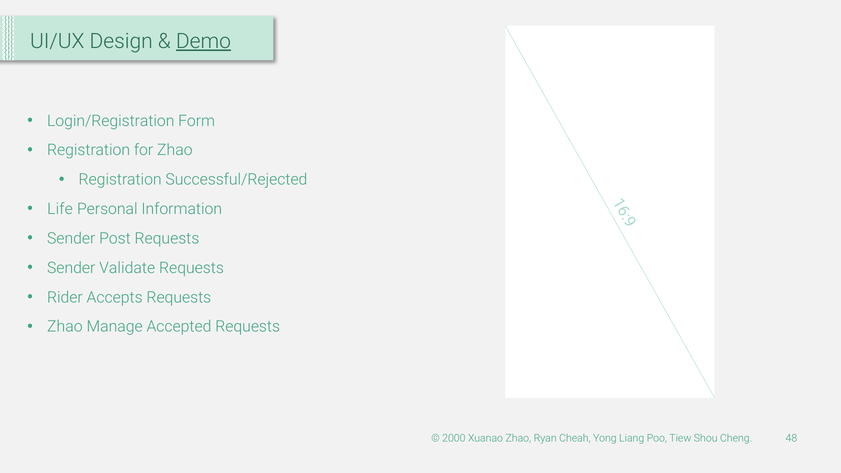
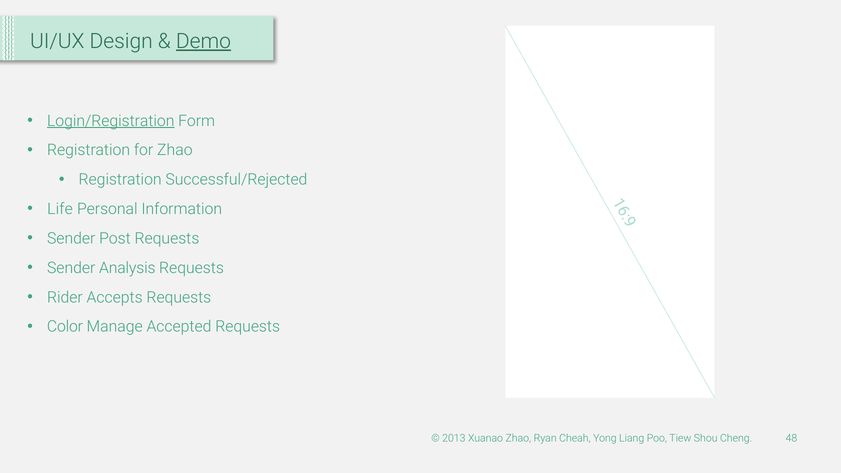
Login/Registration underline: none -> present
Validate: Validate -> Analysis
Zhao at (65, 327): Zhao -> Color
2000: 2000 -> 2013
